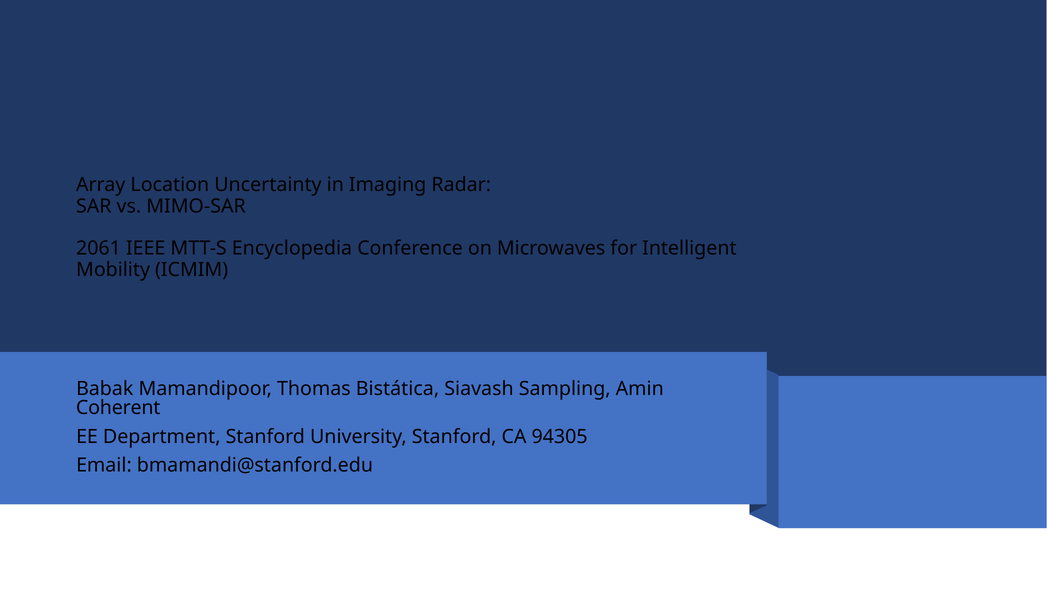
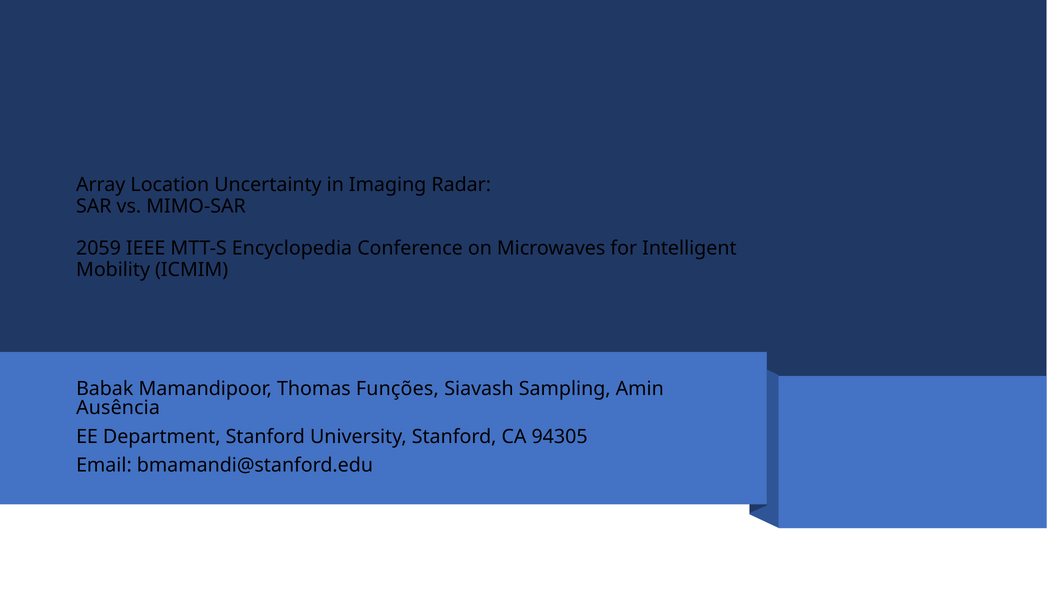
2061: 2061 -> 2059
Bistática: Bistática -> Funções
Coherent: Coherent -> Ausência
